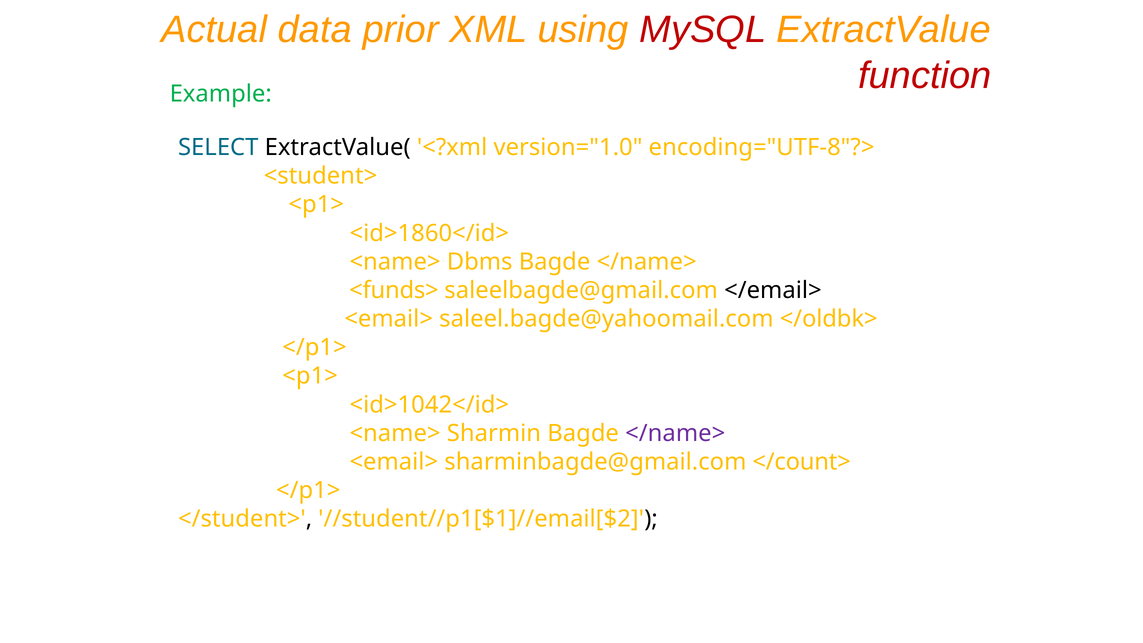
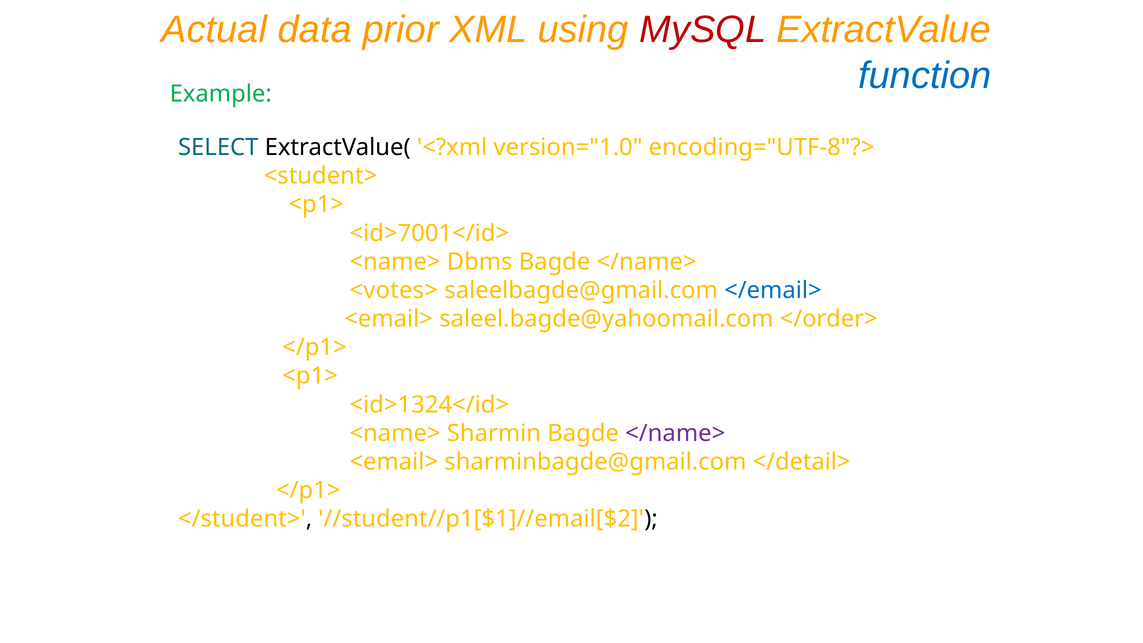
function colour: red -> blue
<id>1860</id>: <id>1860</id> -> <id>7001</id>
<funds>: <funds> -> <votes>
</email> colour: black -> blue
</oldbk>: </oldbk> -> </order>
<id>1042</id>: <id>1042</id> -> <id>1324</id>
</count>: </count> -> </detail>
